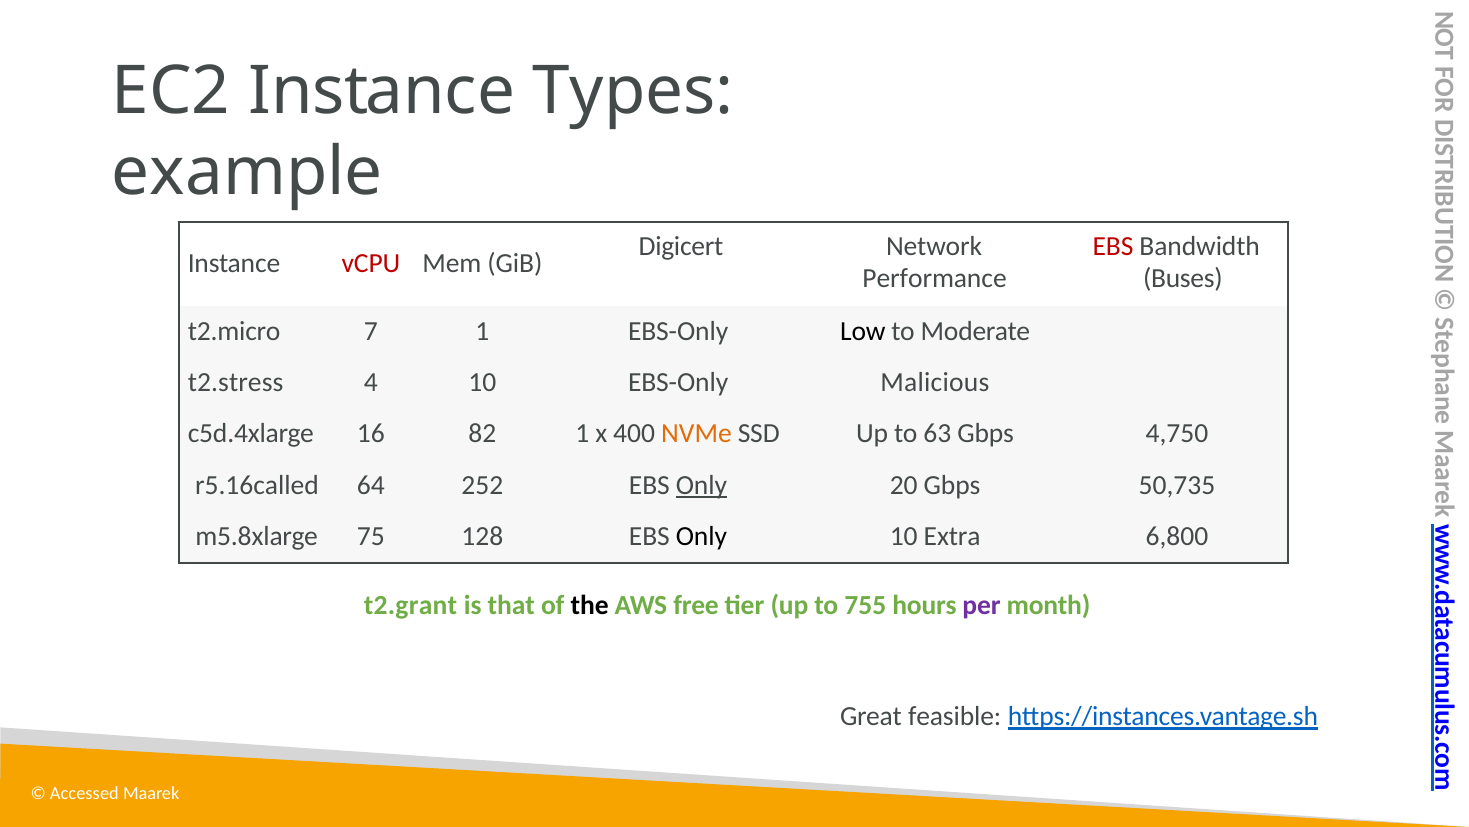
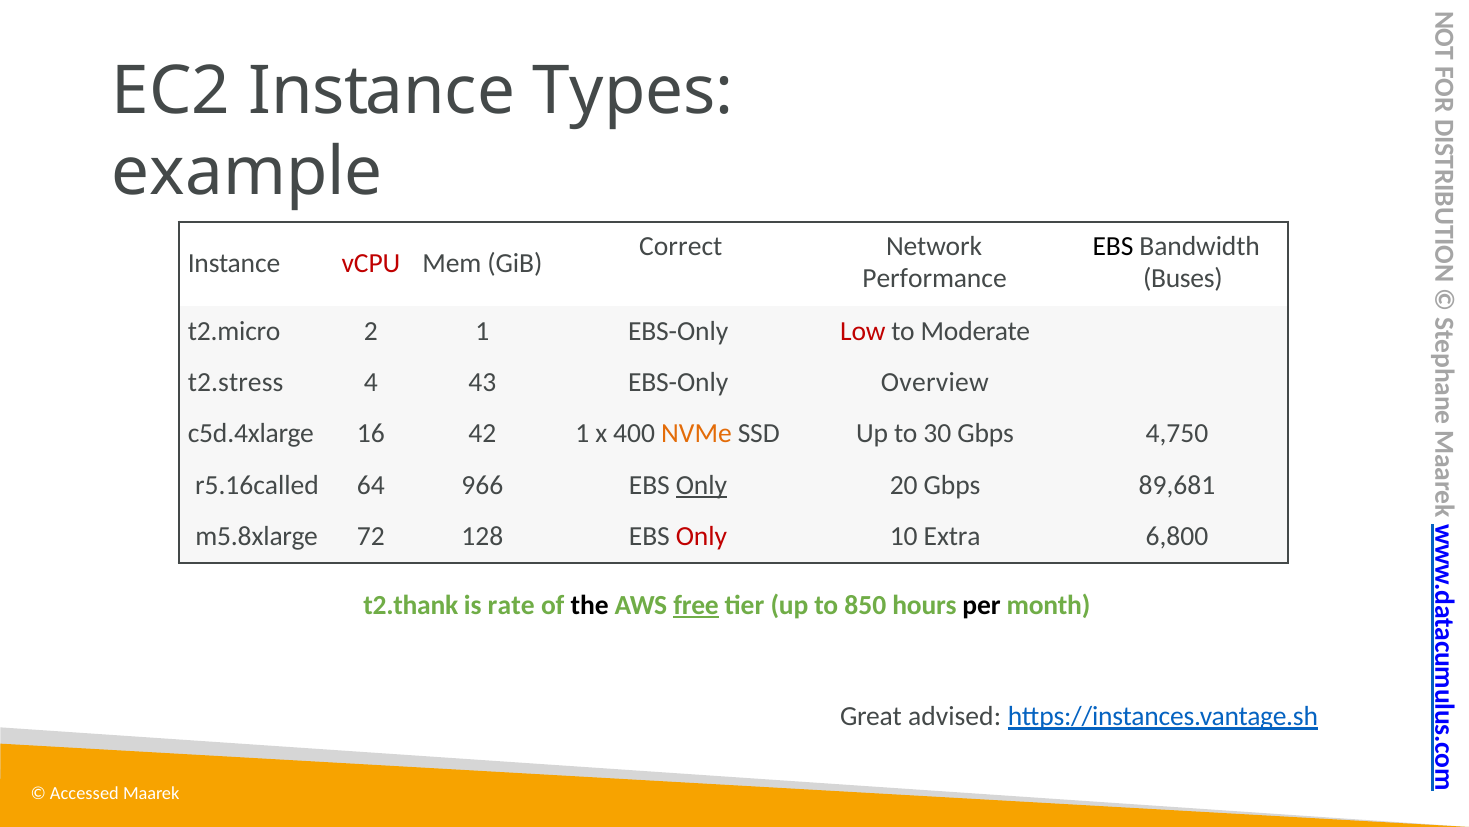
Digicert: Digicert -> Correct
EBS at (1113, 247) colour: red -> black
7: 7 -> 2
Low colour: black -> red
4 10: 10 -> 43
Malicious: Malicious -> Overview
82: 82 -> 42
63: 63 -> 30
252: 252 -> 966
50,735: 50,735 -> 89,681
75: 75 -> 72
Only at (701, 536) colour: black -> red
t2.grant: t2.grant -> t2.thank
that: that -> rate
free underline: none -> present
755: 755 -> 850
per colour: purple -> black
feasible: feasible -> advised
